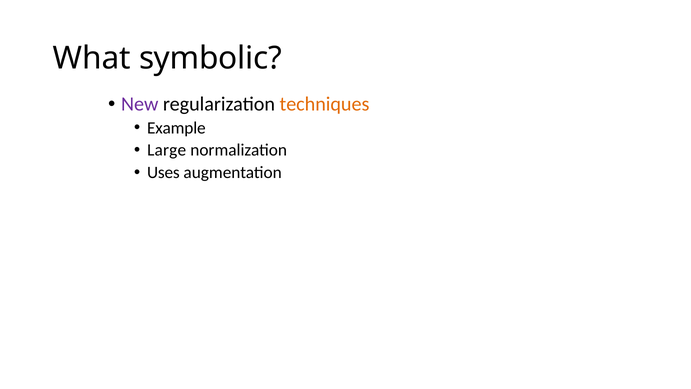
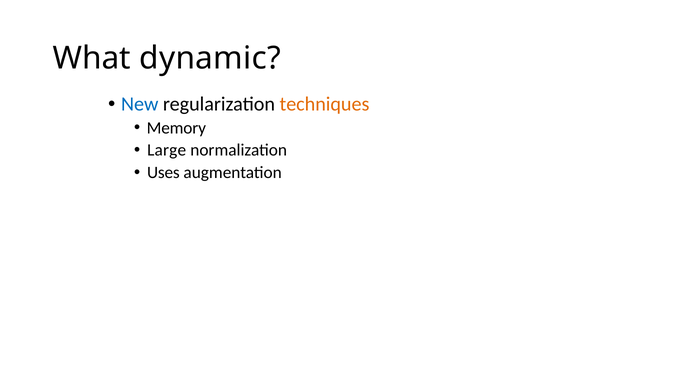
symbolic: symbolic -> dynamic
New colour: purple -> blue
Example: Example -> Memory
